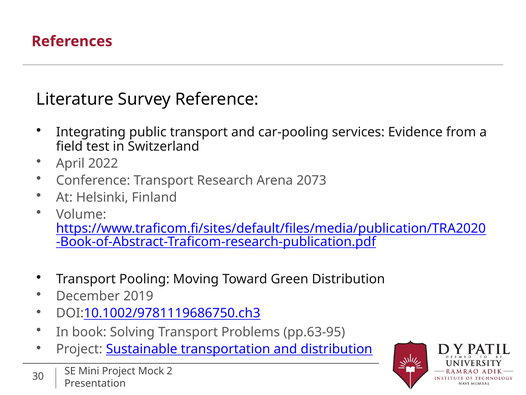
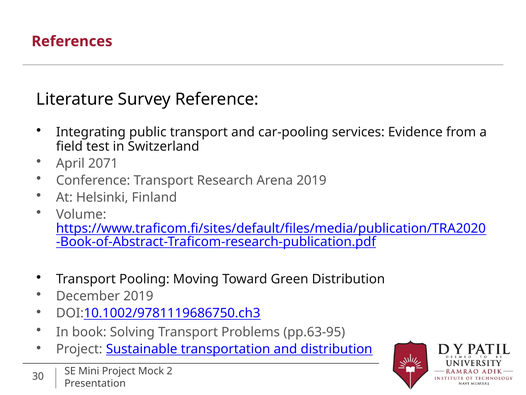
2022: 2022 -> 2071
Arena 2073: 2073 -> 2019
